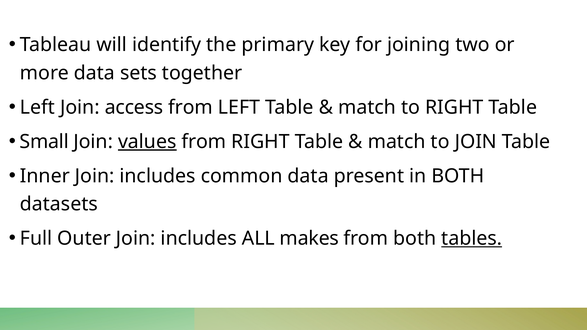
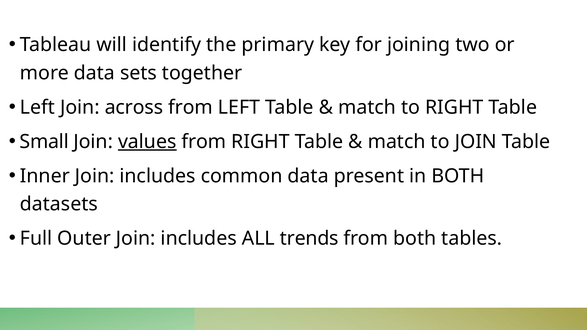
access: access -> across
makes: makes -> trends
tables underline: present -> none
